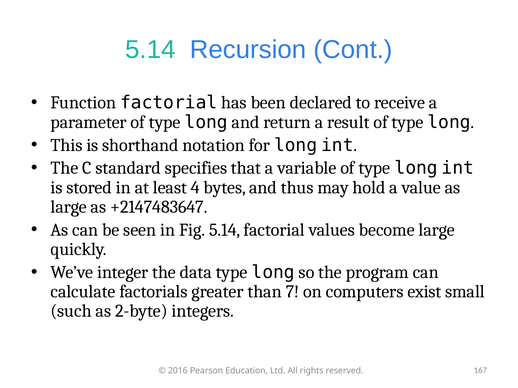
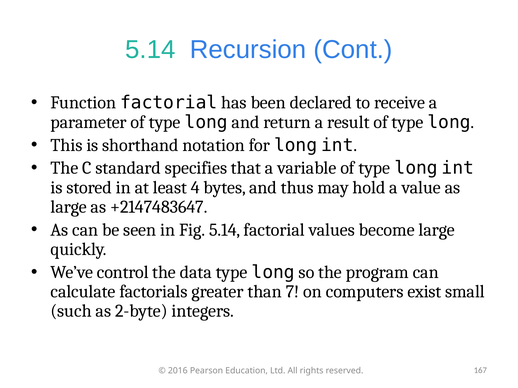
integer: integer -> control
